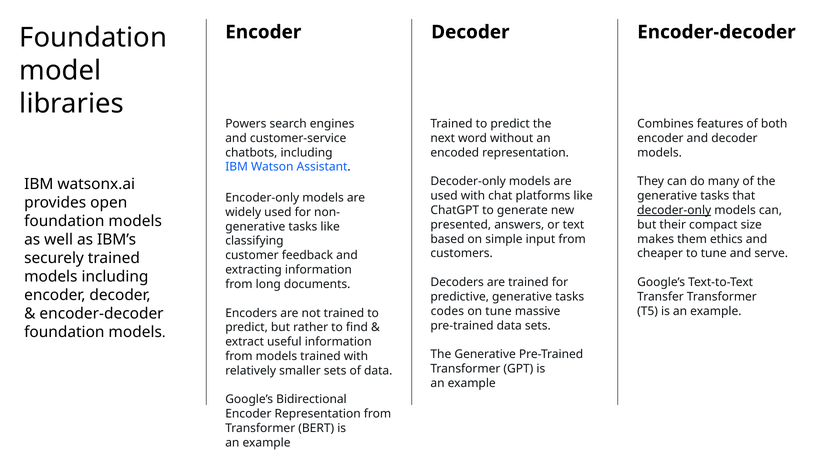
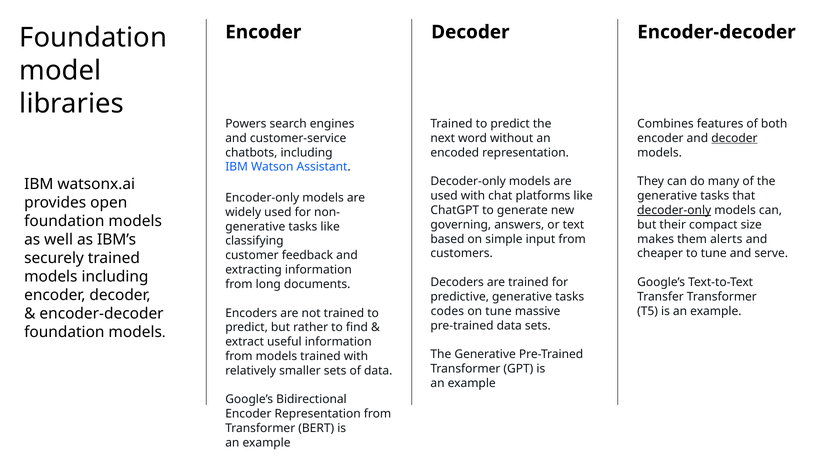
decoder at (734, 138) underline: none -> present
presented: presented -> governing
ethics: ethics -> alerts
